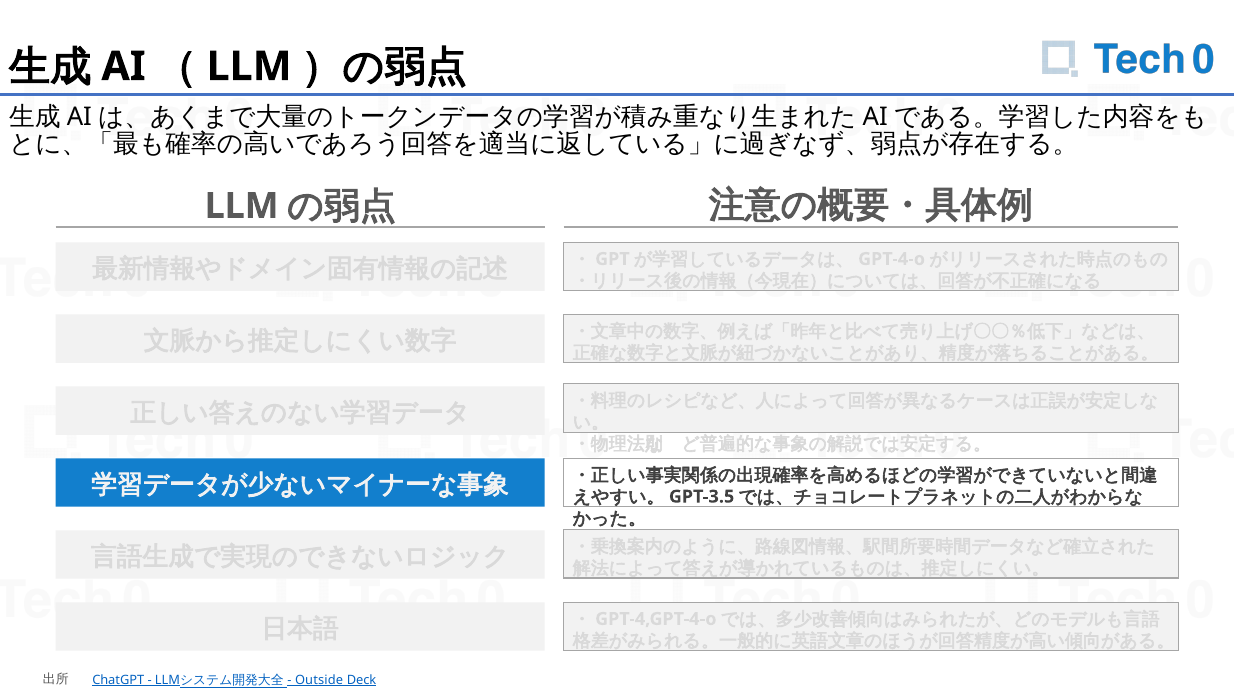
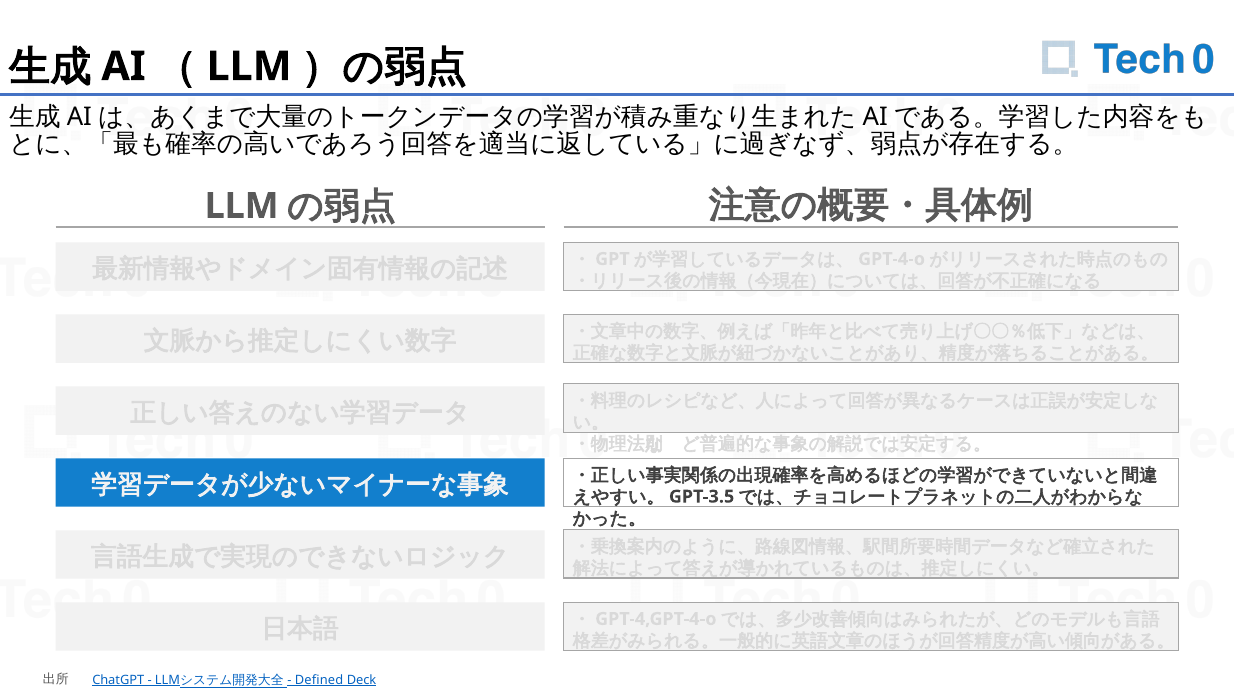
Outside: Outside -> Defined
